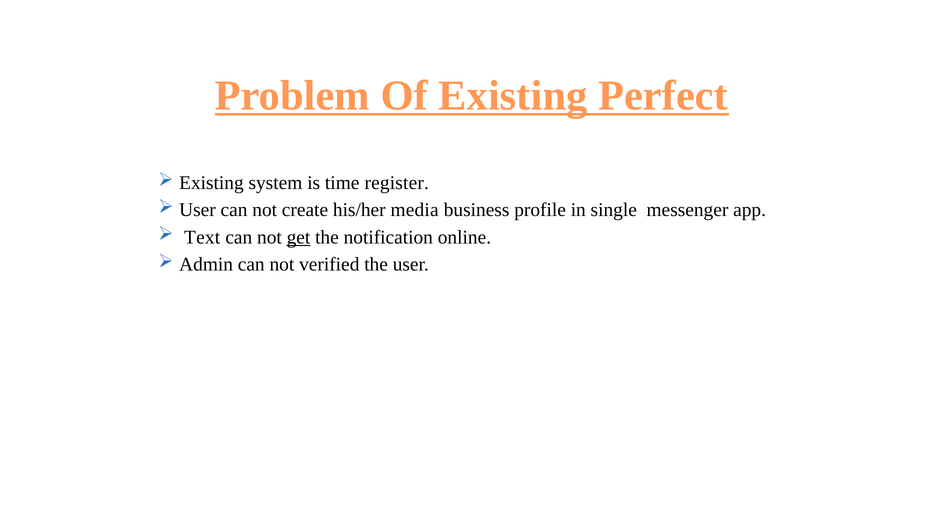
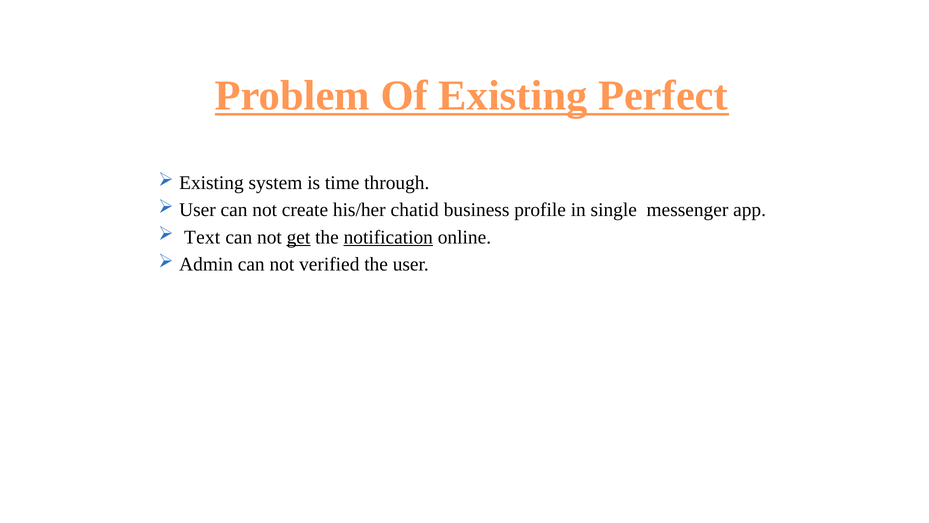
register: register -> through
media: media -> chatid
notification underline: none -> present
